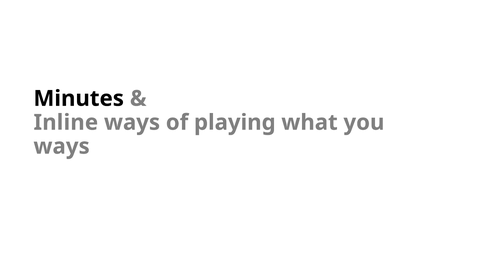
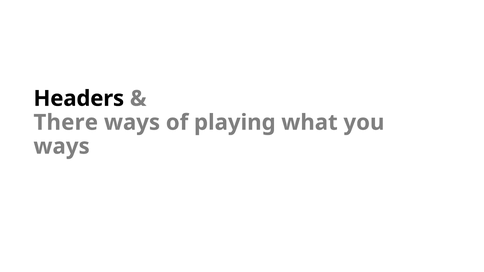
Minutes: Minutes -> Headers
Inline: Inline -> There
